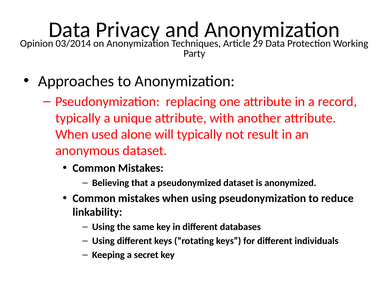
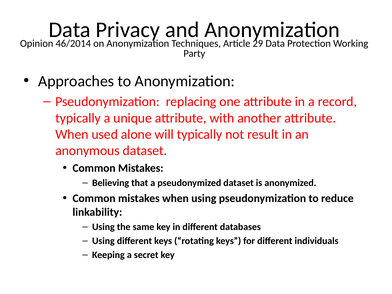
03/2014: 03/2014 -> 46/2014
